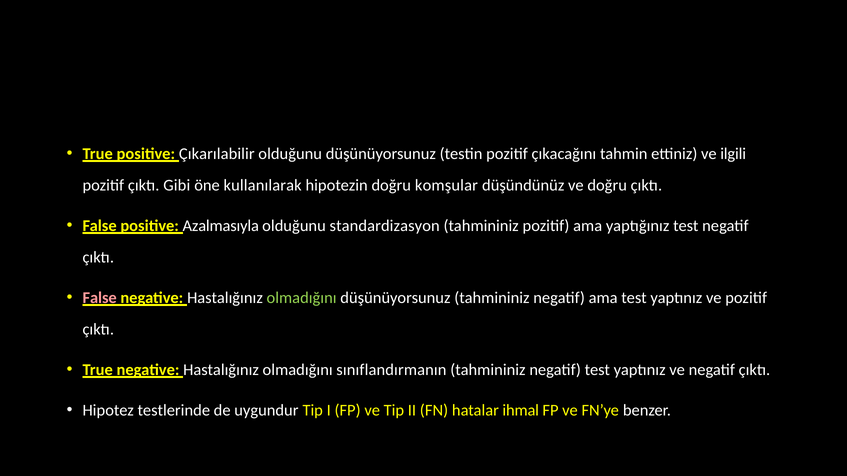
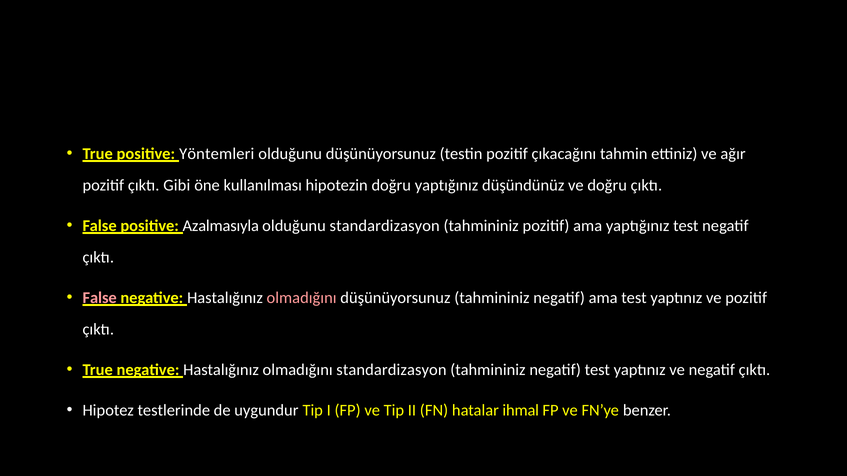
Çıkarılabilir: Çıkarılabilir -> Yöntemleri
ilgili: ilgili -> ağır
kullanılarak: kullanılarak -> kullanılması
doğru komşular: komşular -> yaptığınız
olmadığını at (302, 298) colour: light green -> pink
olmadığını sınıflandırmanın: sınıflandırmanın -> standardizasyon
